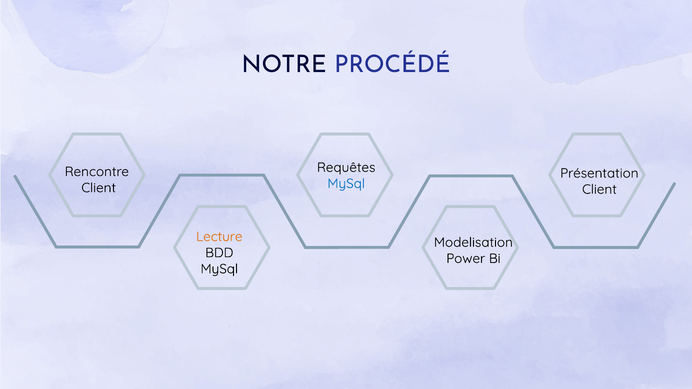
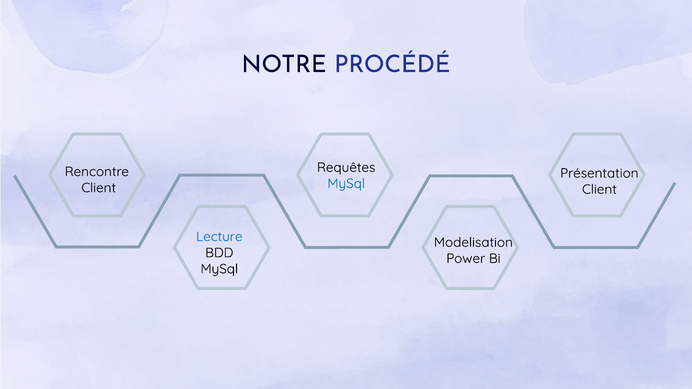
Lecture colour: orange -> blue
